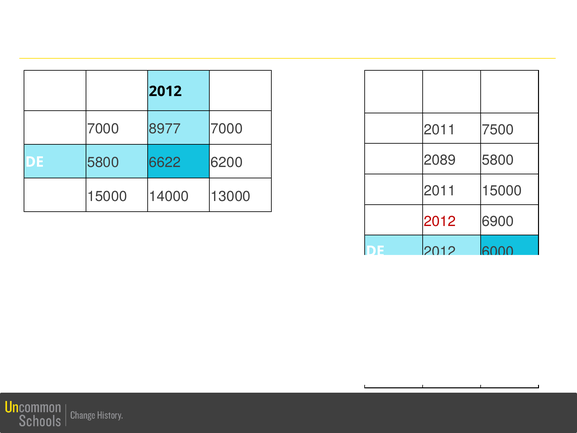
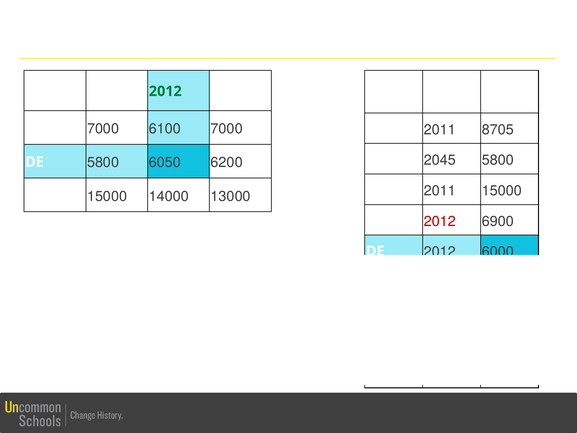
2012 at (165, 91) colour: black -> green
8977: 8977 -> 6100
7500: 7500 -> 8705
2089: 2089 -> 2045
6622: 6622 -> 6050
